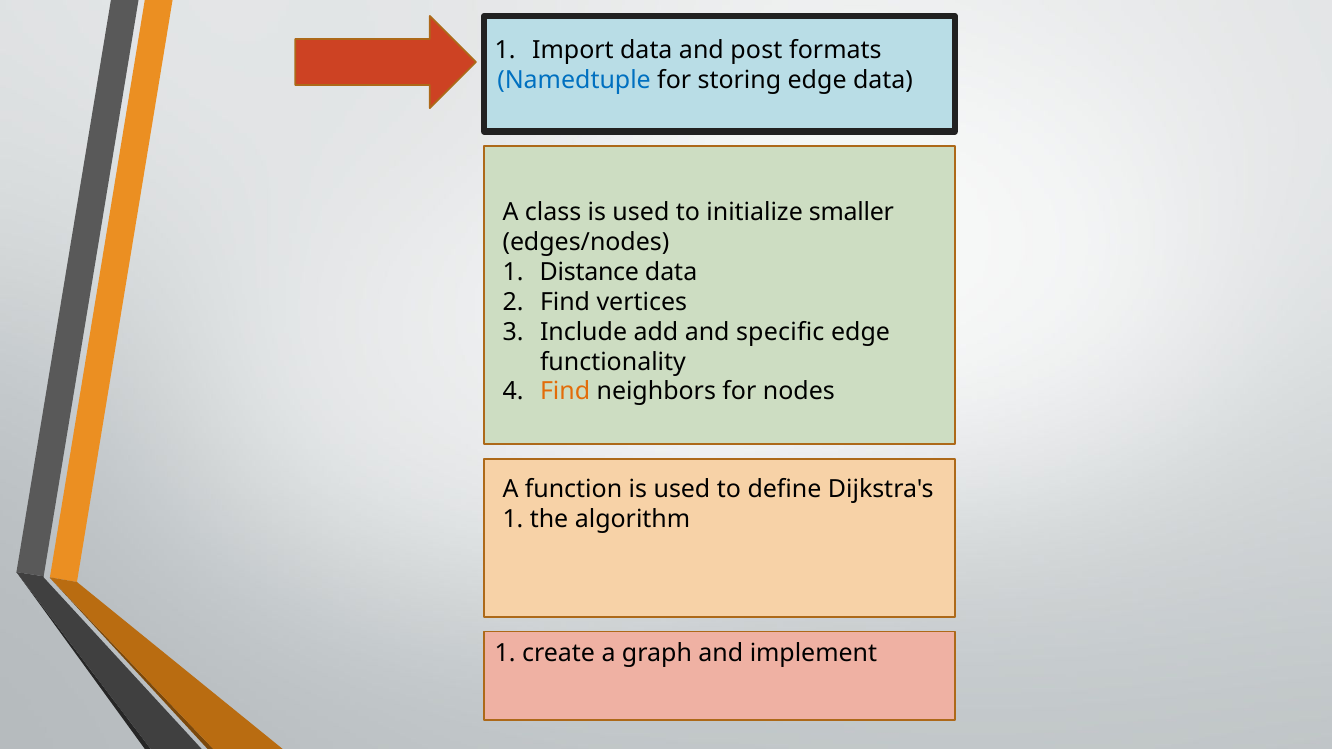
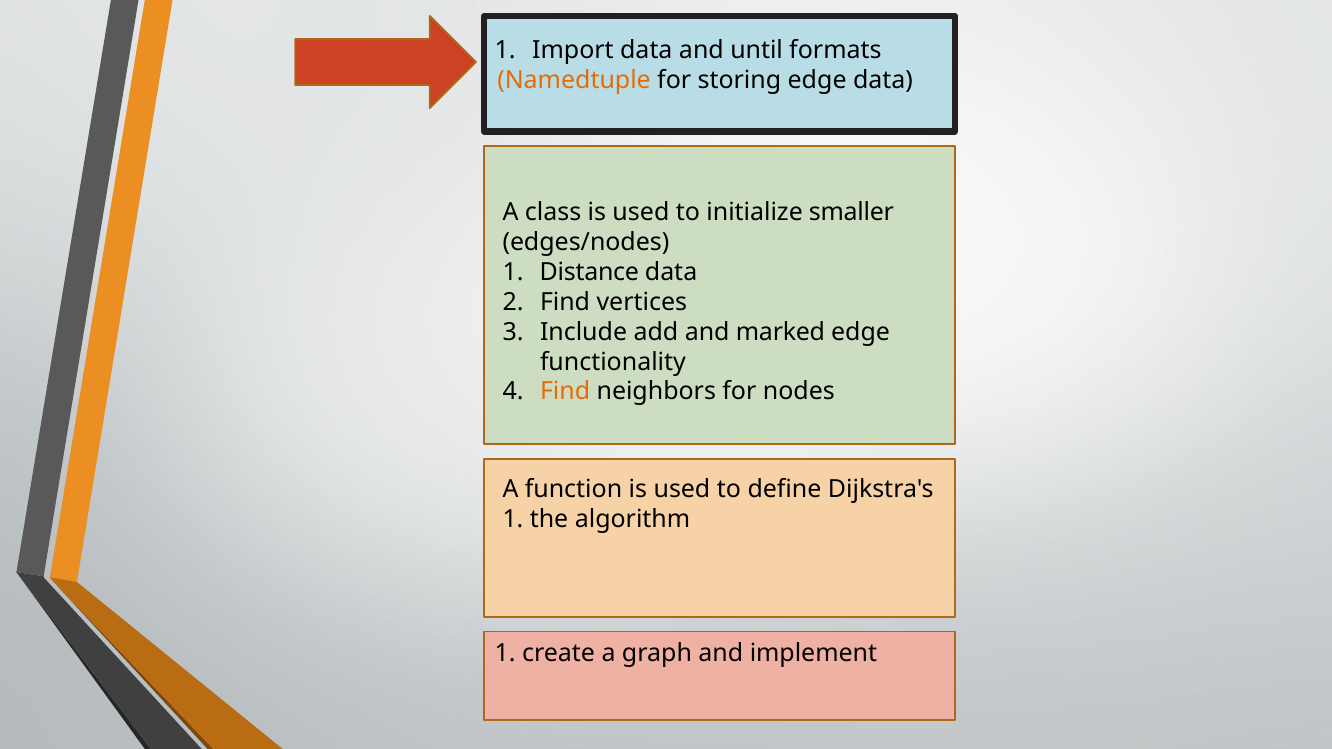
post: post -> until
Namedtuple colour: blue -> orange
specific: specific -> marked
